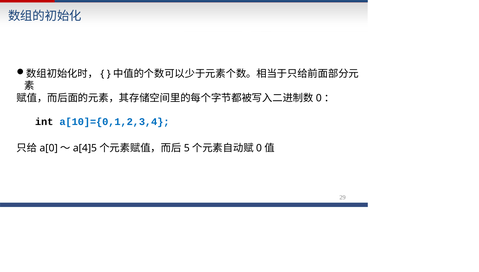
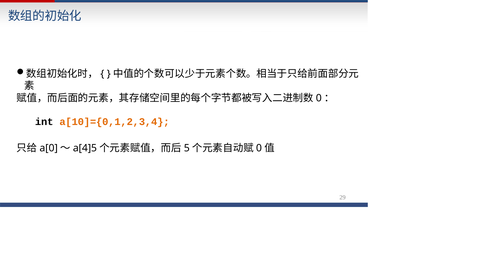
a[10]={0,1,2,3,4 colour: blue -> orange
